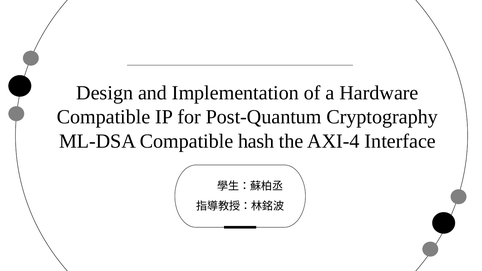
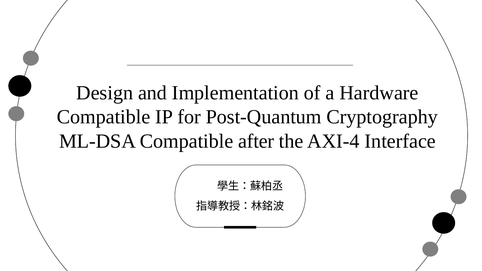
hash: hash -> after
